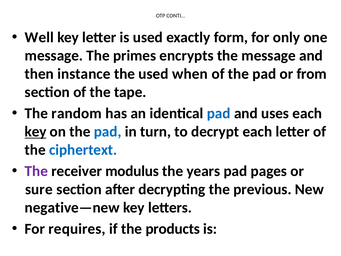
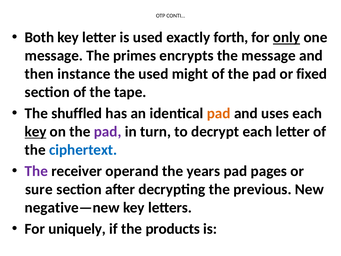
Well: Well -> Both
form: form -> forth
only underline: none -> present
when: when -> might
from: from -> fixed
random: random -> shuffled
pad at (219, 113) colour: blue -> orange
pad at (108, 132) colour: blue -> purple
modulus: modulus -> operand
requires: requires -> uniquely
